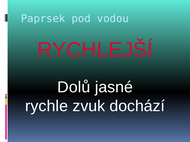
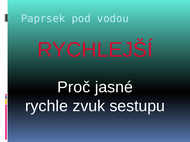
Dolů: Dolů -> Proč
dochází: dochází -> sestupu
